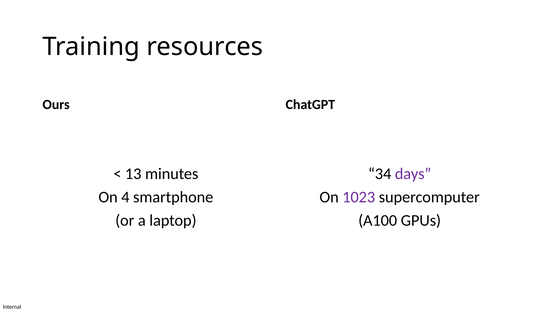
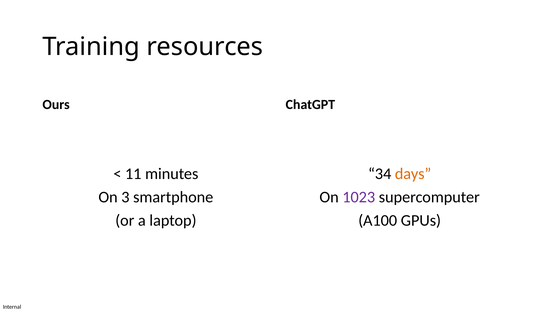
13: 13 -> 11
days colour: purple -> orange
4: 4 -> 3
